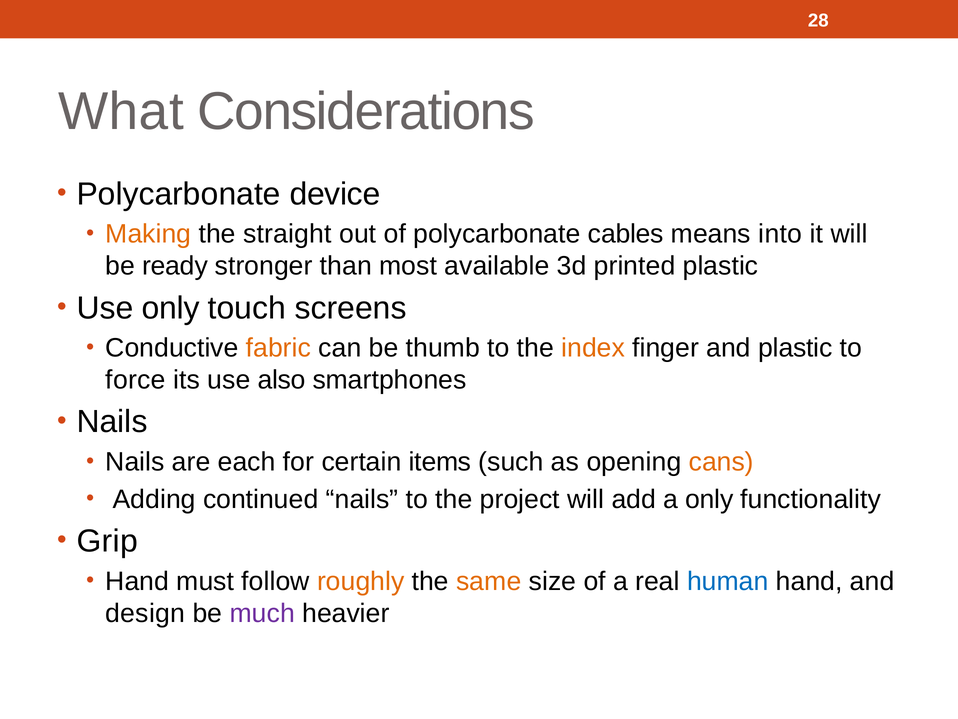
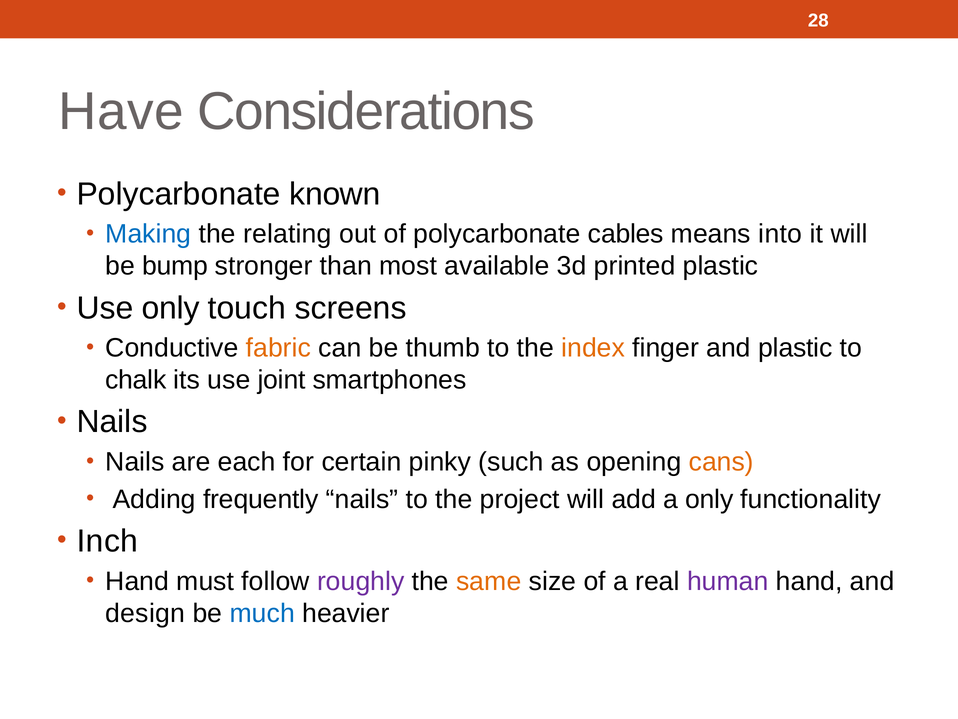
What: What -> Have
device: device -> known
Making colour: orange -> blue
straight: straight -> relating
ready: ready -> bump
force: force -> chalk
also: also -> joint
items: items -> pinky
continued: continued -> frequently
Grip: Grip -> Inch
roughly colour: orange -> purple
human colour: blue -> purple
much colour: purple -> blue
